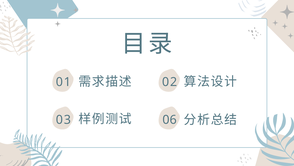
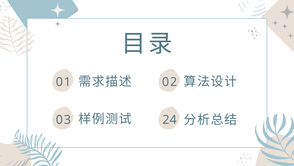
06: 06 -> 24
